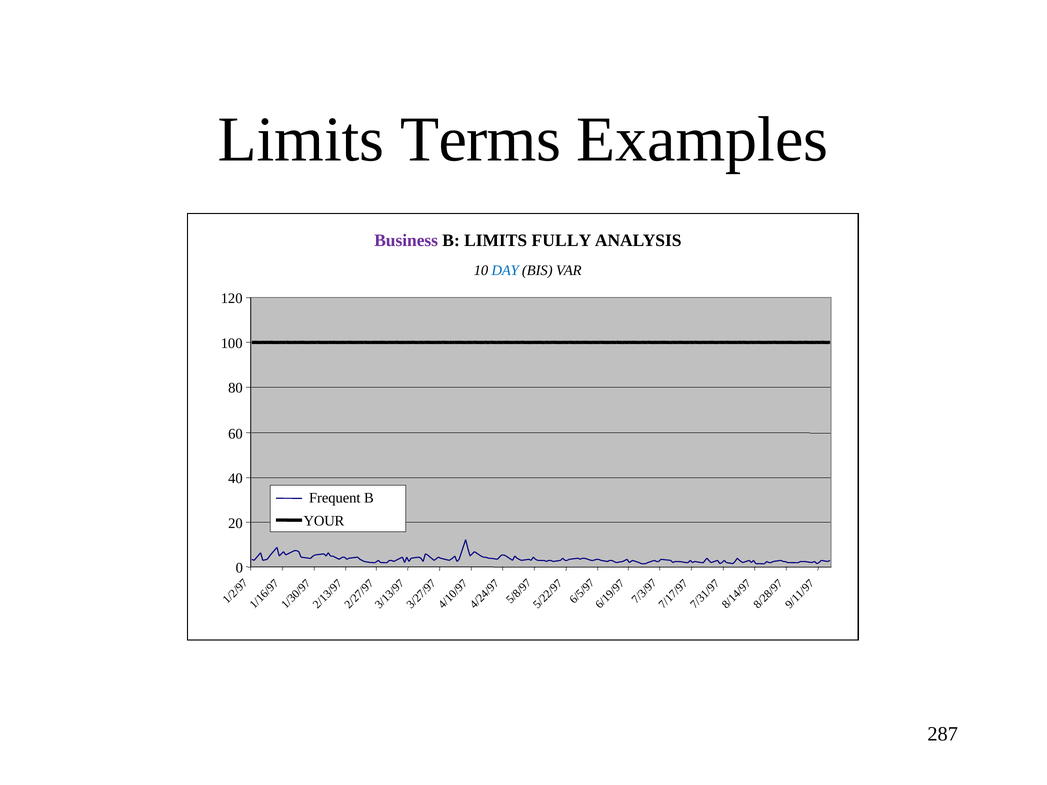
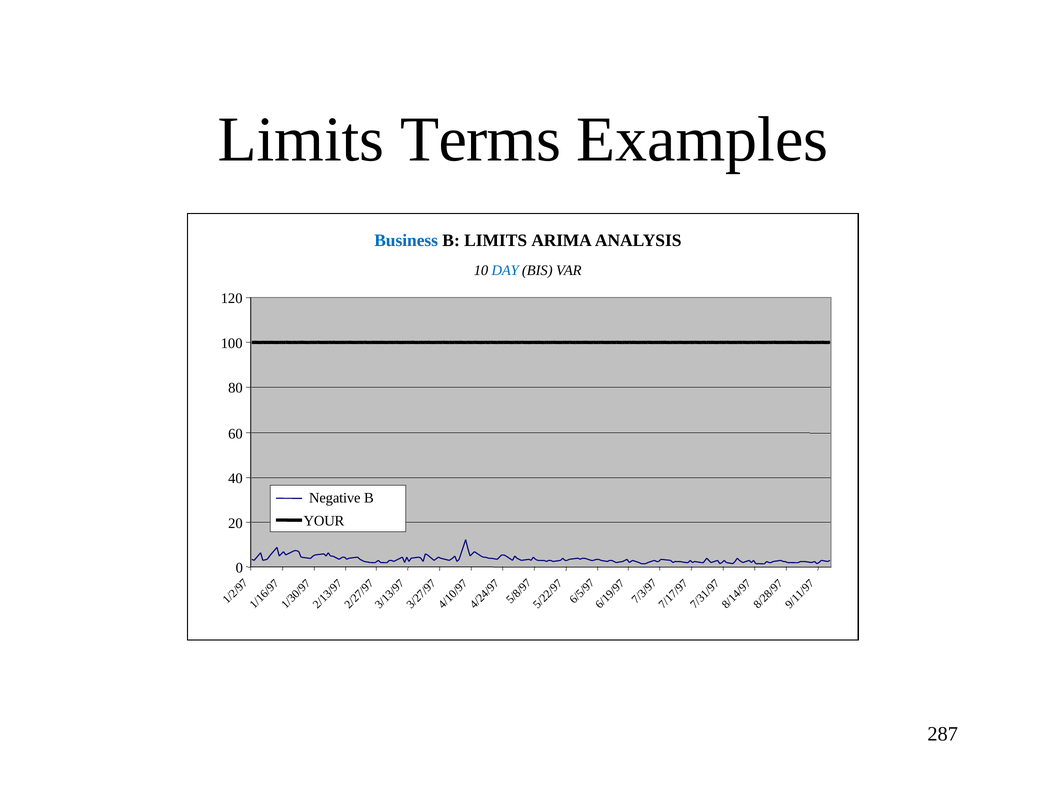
Business colour: purple -> blue
FULLY: FULLY -> ARIMA
Frequent: Frequent -> Negative
